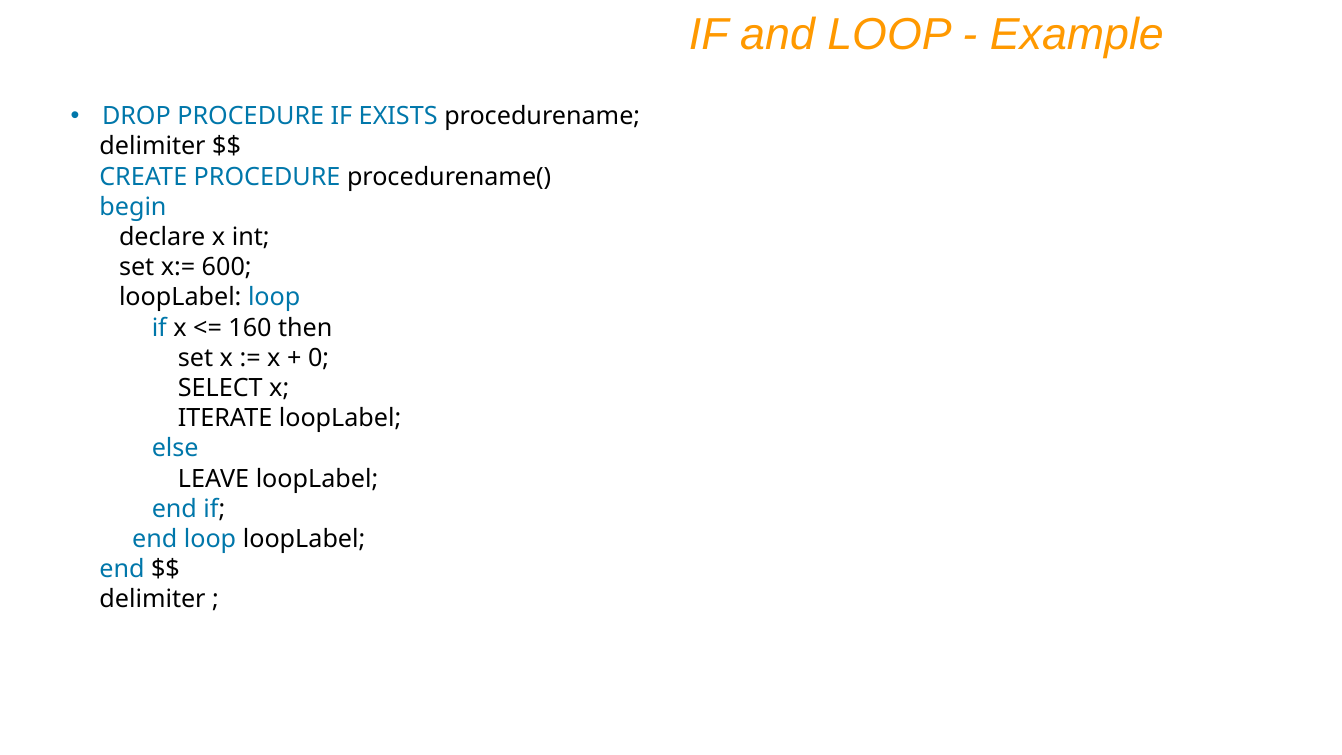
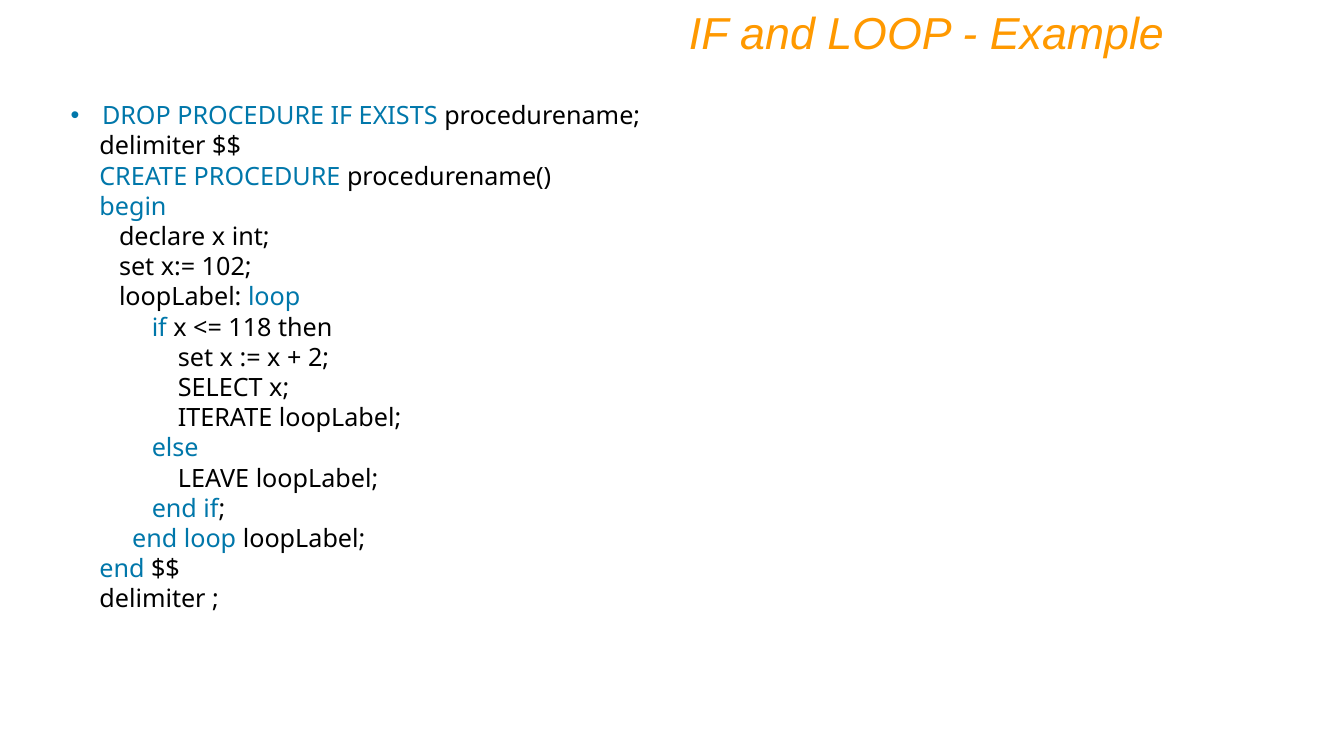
600: 600 -> 102
160: 160 -> 118
0: 0 -> 2
